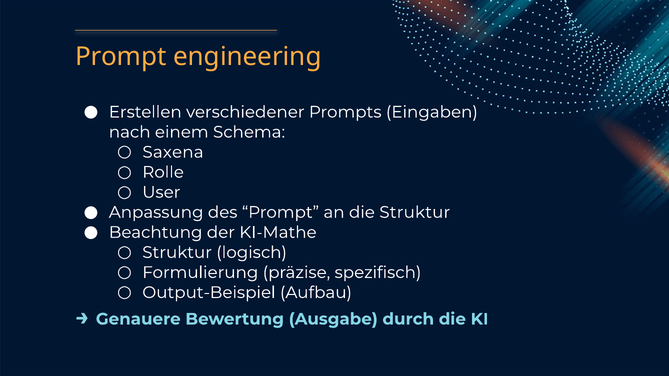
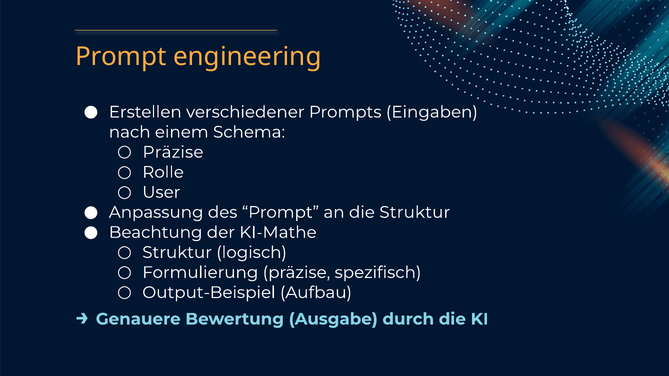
Saxena at (173, 152): Saxena -> Präzise
